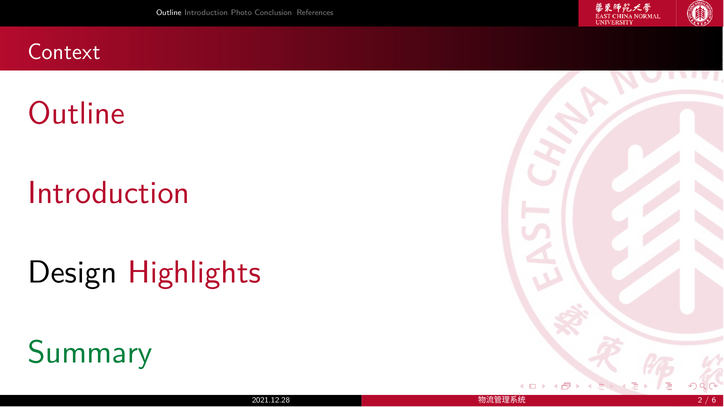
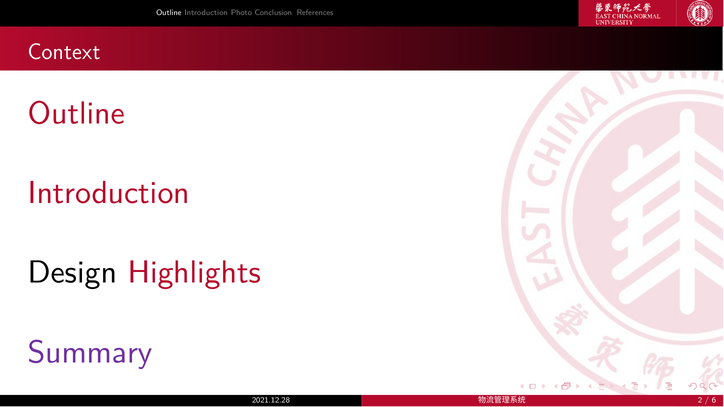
Summary colour: green -> purple
